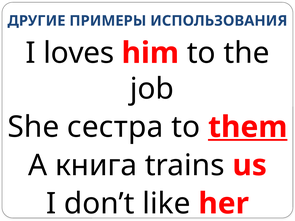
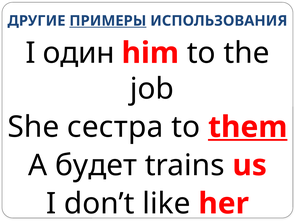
ПРИМЕРЫ underline: none -> present
loves: loves -> один
книга: книга -> будет
